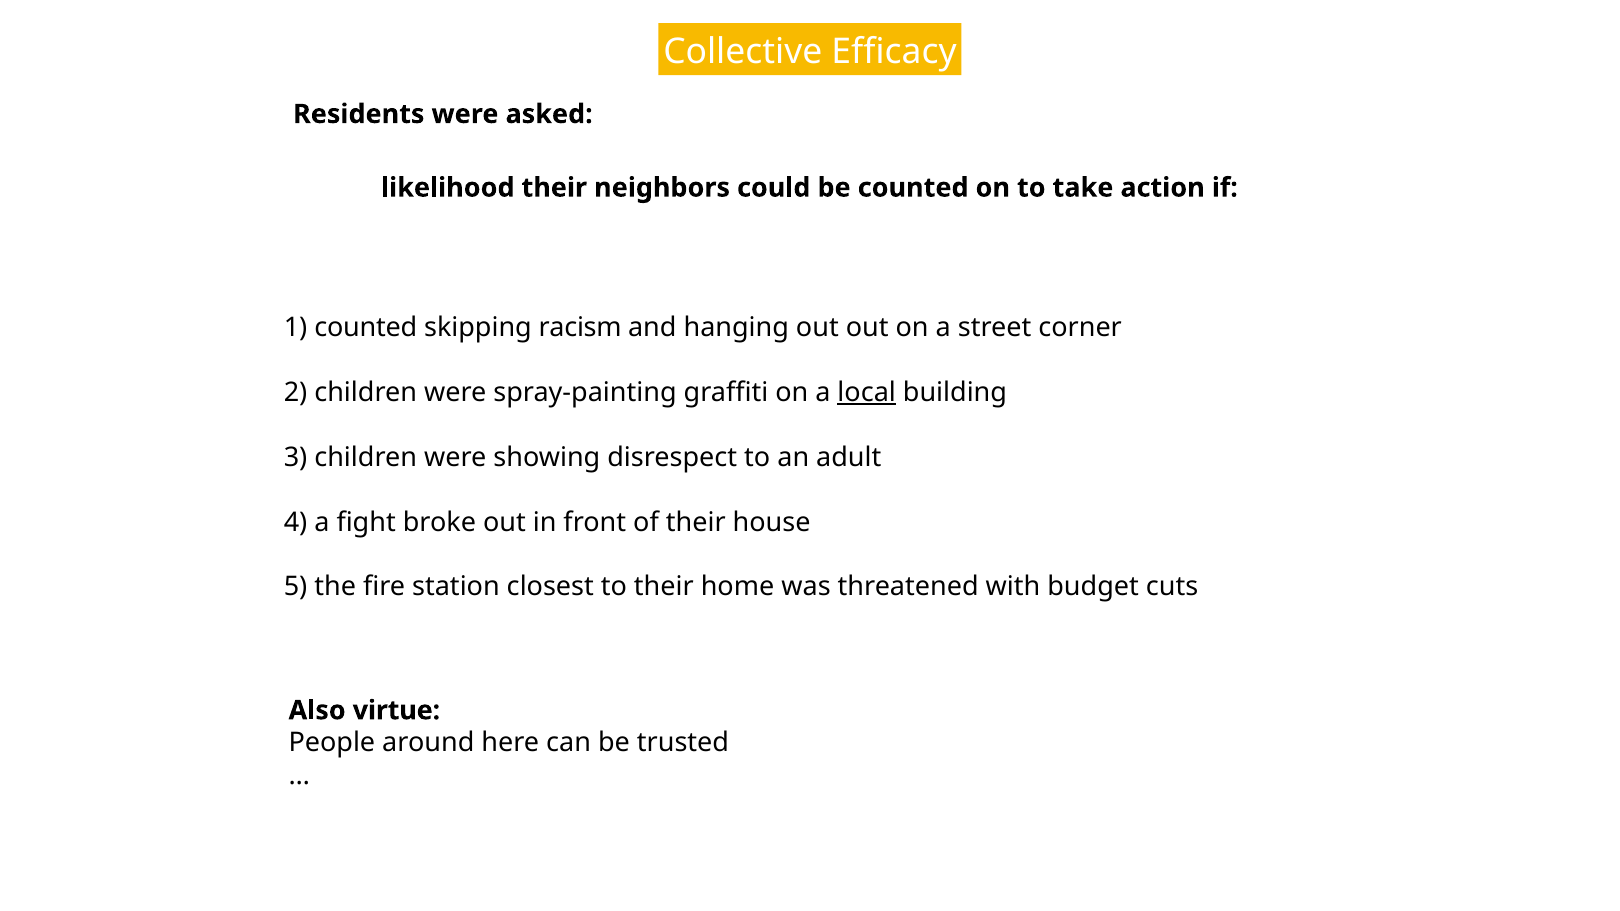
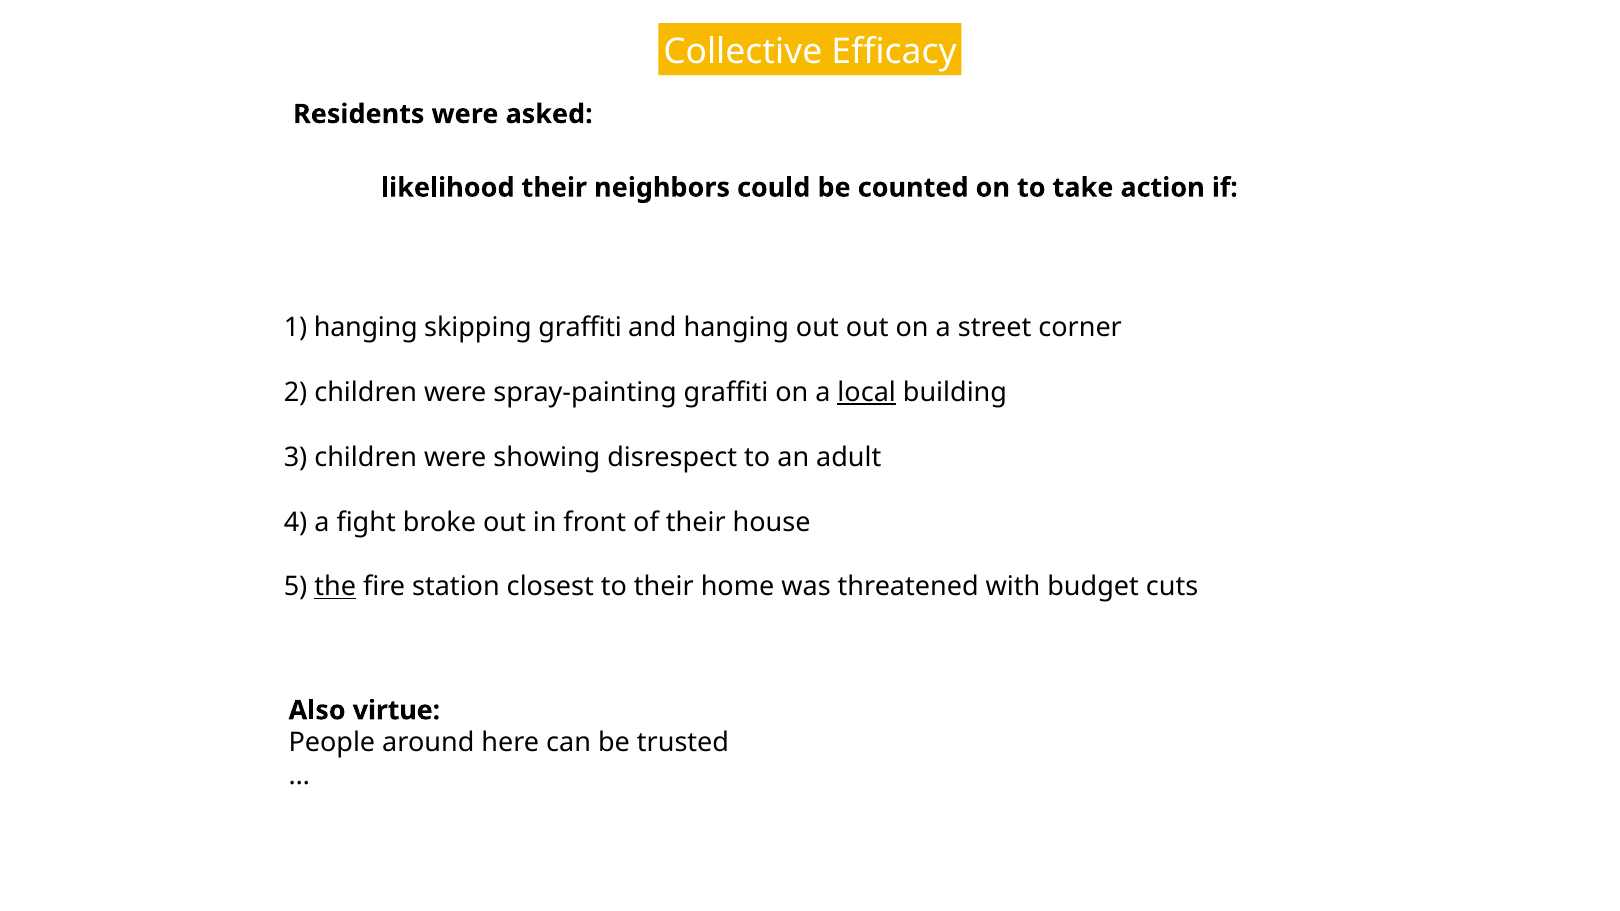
1 counted: counted -> hanging
skipping racism: racism -> graffiti
the underline: none -> present
